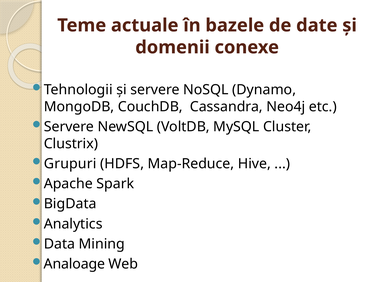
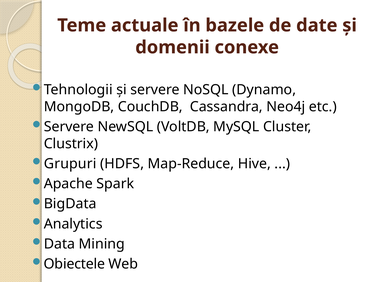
Analoage: Analoage -> Obiectele
